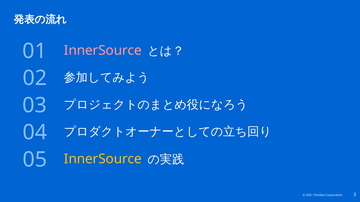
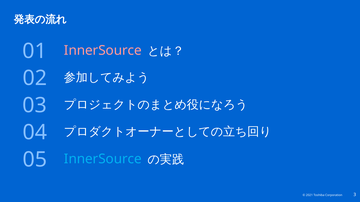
InnerSource at (103, 159) colour: yellow -> light blue
